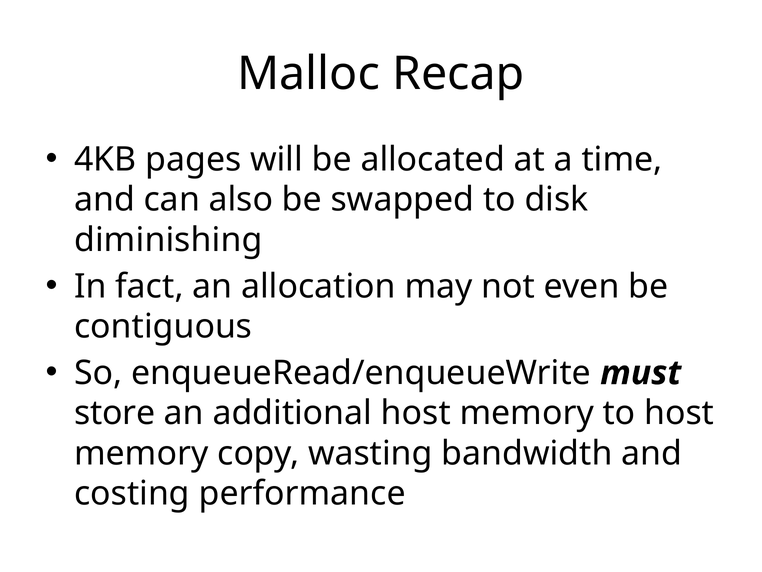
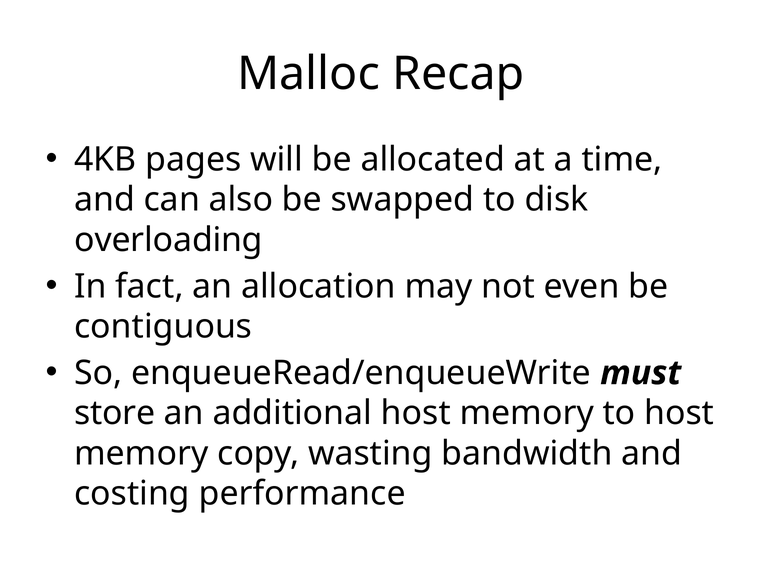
diminishing: diminishing -> overloading
